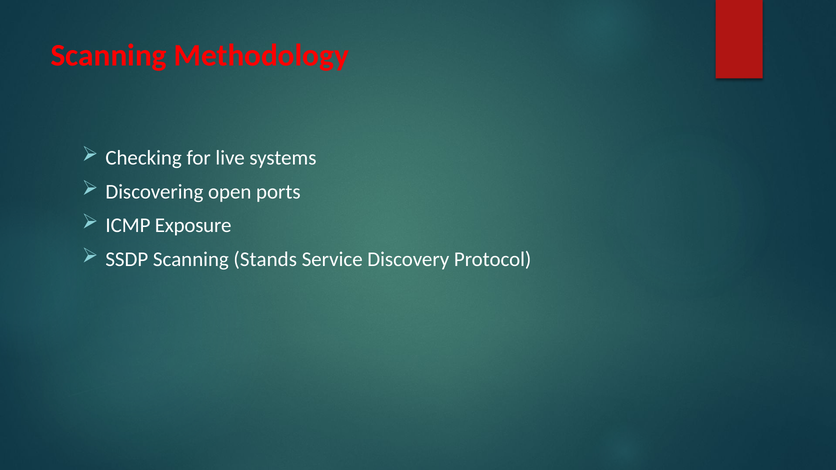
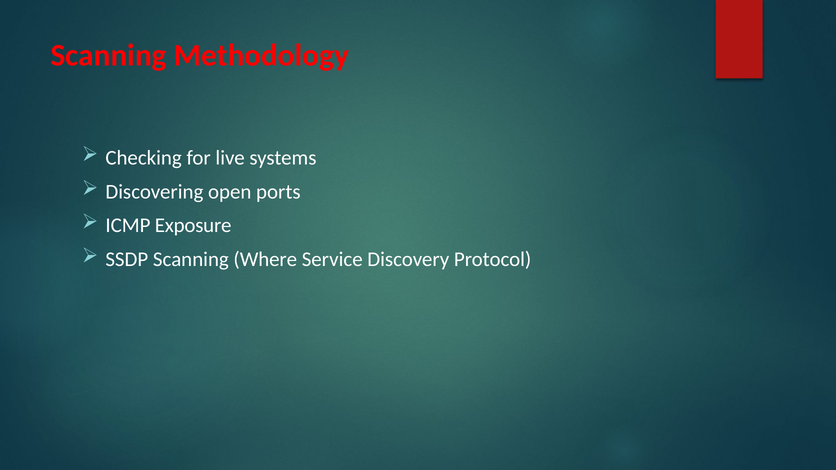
Stands: Stands -> Where
